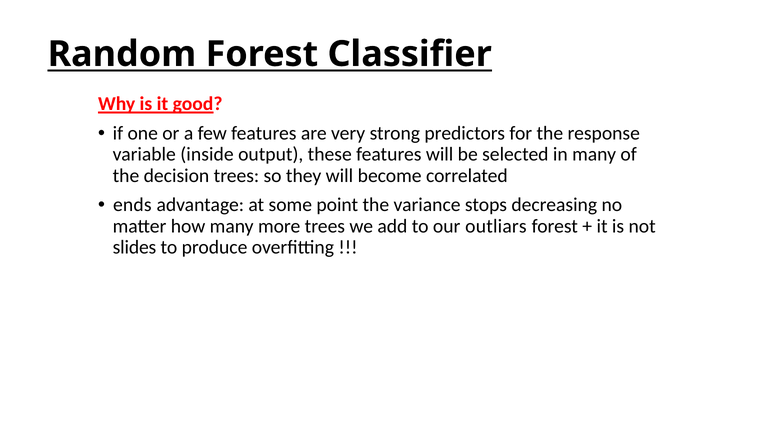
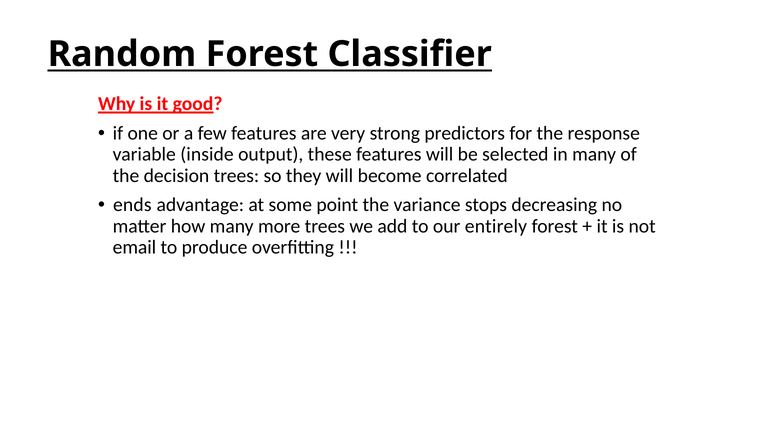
outliars: outliars -> entirely
slides: slides -> email
